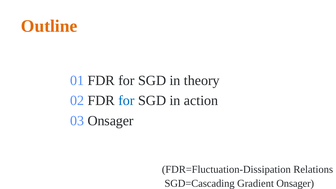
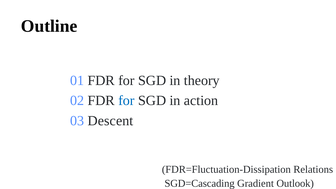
Outline colour: orange -> black
03 Onsager: Onsager -> Descent
Gradient Onsager: Onsager -> Outlook
